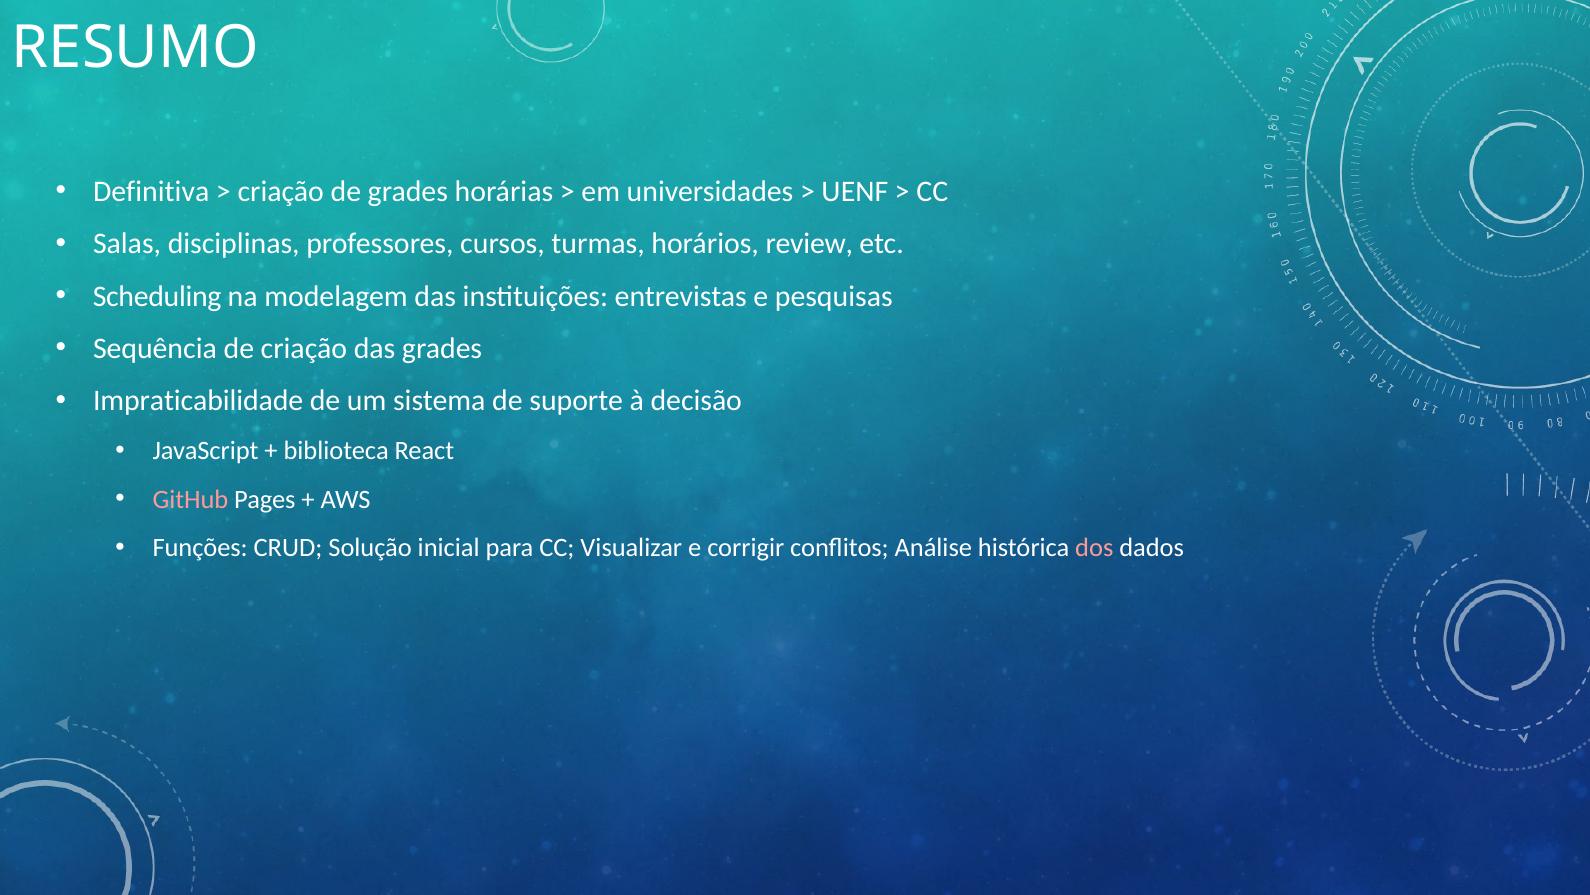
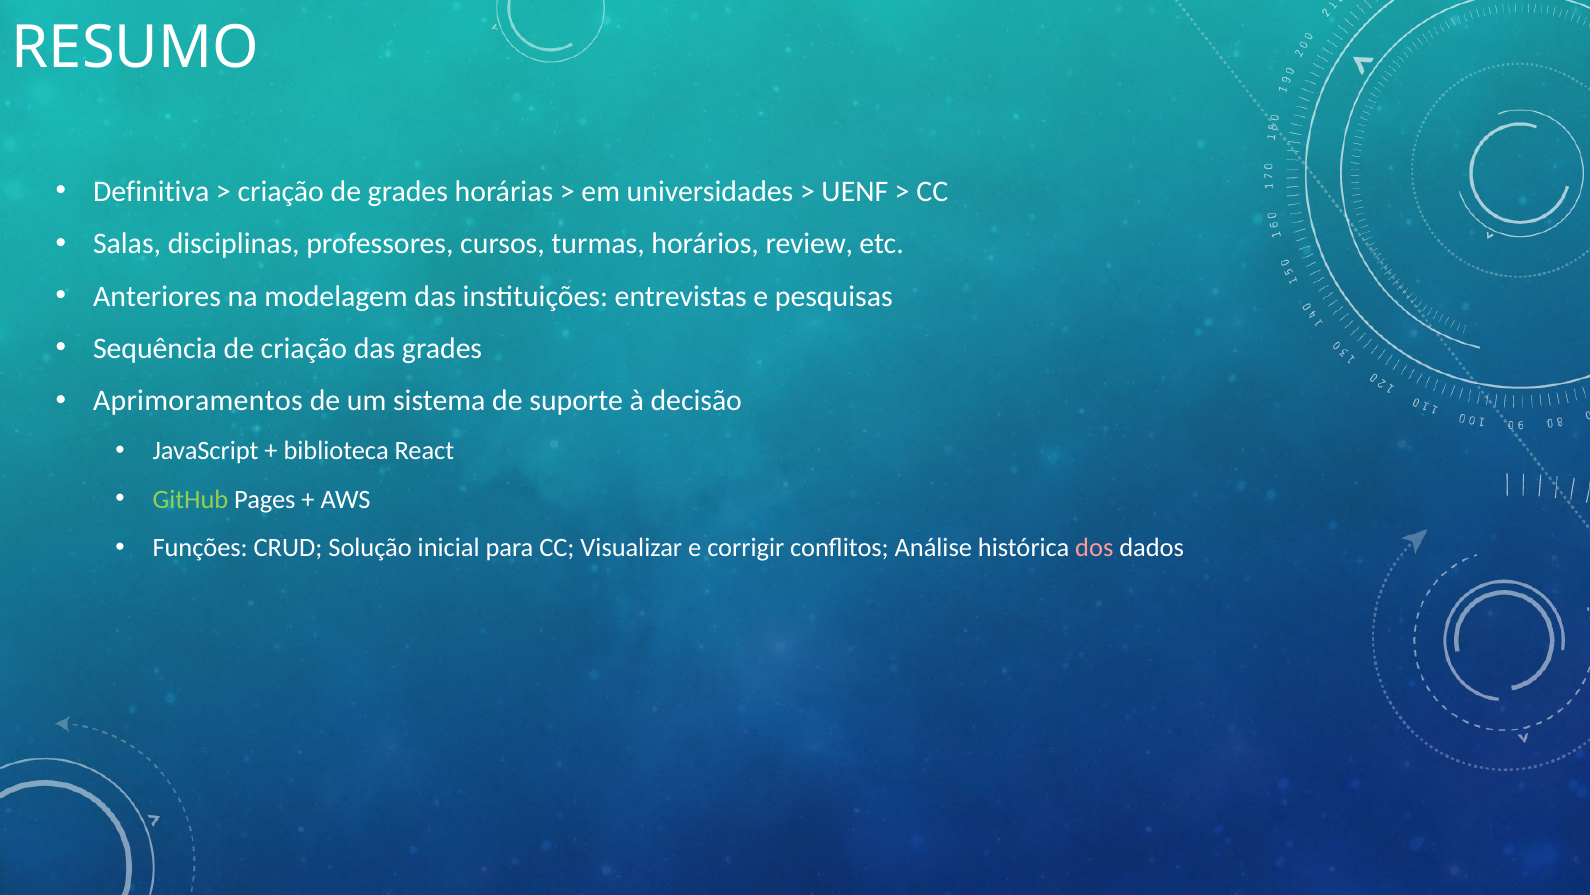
Scheduling: Scheduling -> Anteriores
Impraticabilidade: Impraticabilidade -> Aprimoramentos
GitHub colour: pink -> light green
